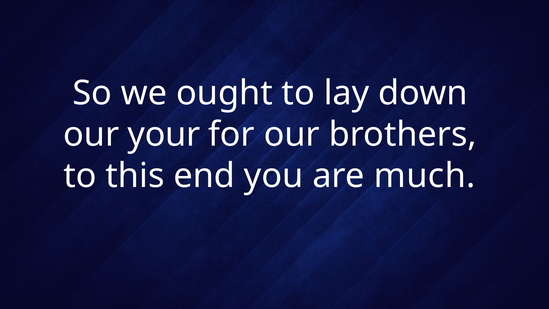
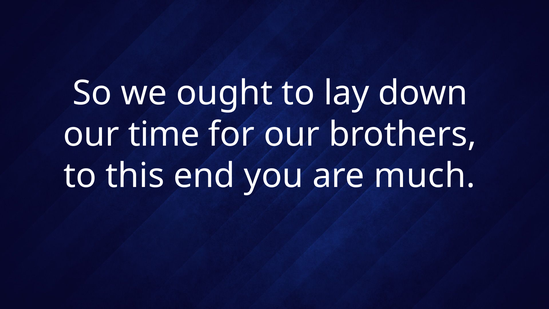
your: your -> time
